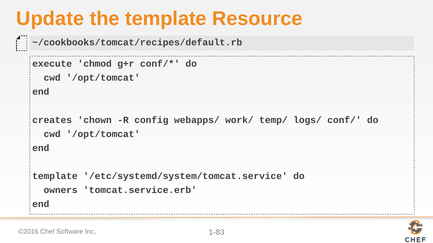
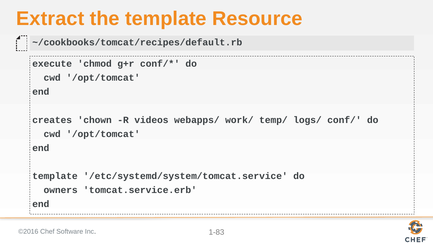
Update: Update -> Extract
config: config -> videos
